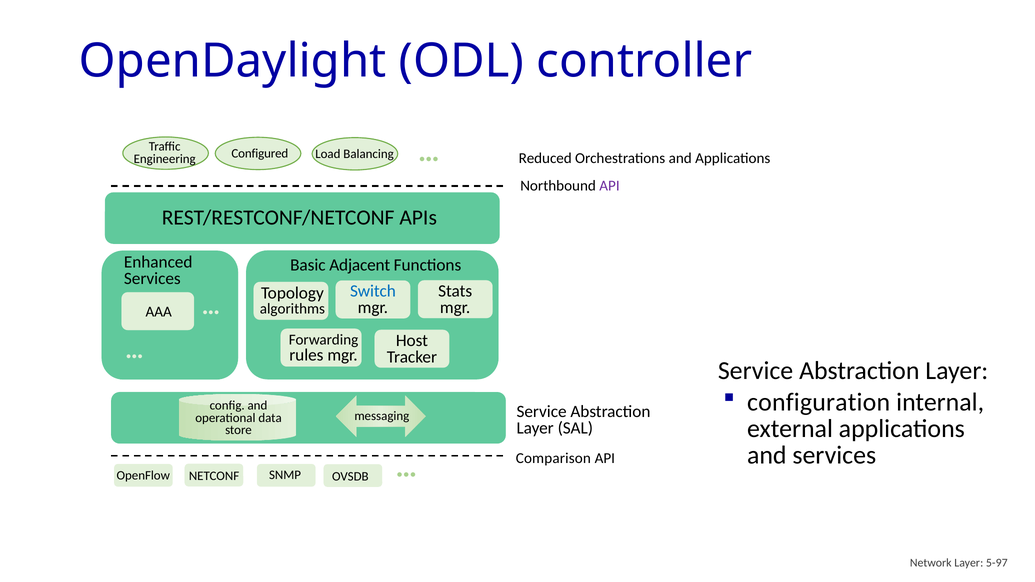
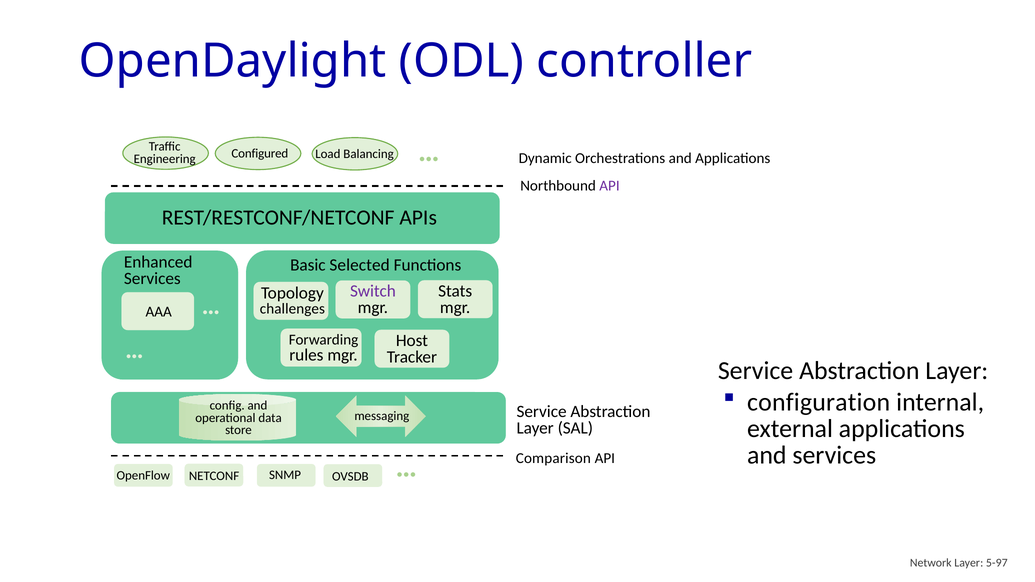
Reduced: Reduced -> Dynamic
Adjacent: Adjacent -> Selected
Switch colour: blue -> purple
algorithms: algorithms -> challenges
